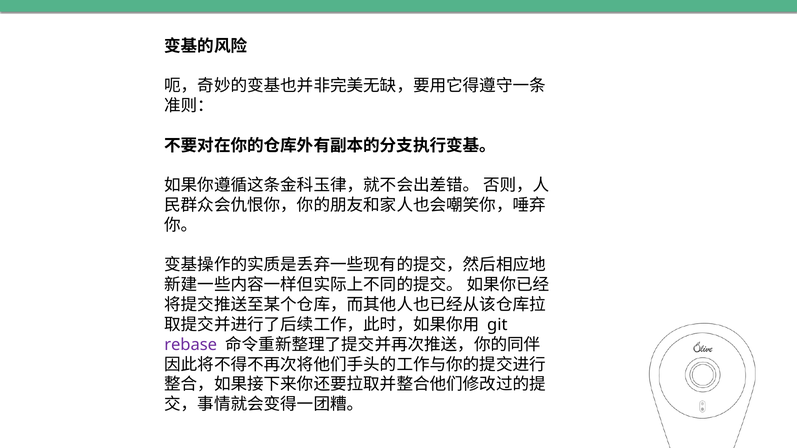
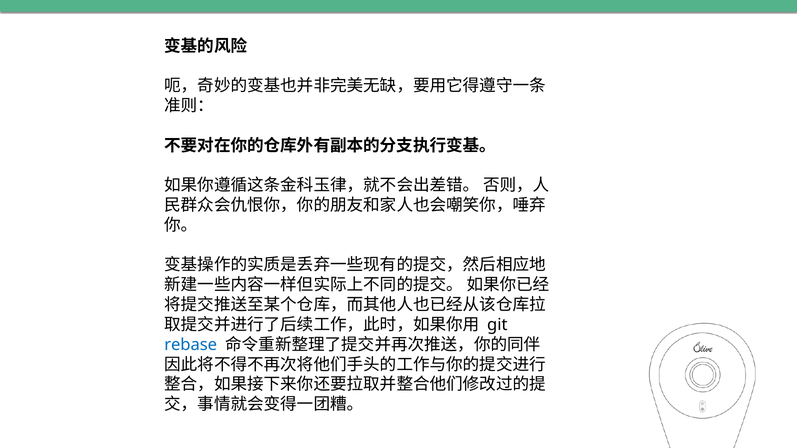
rebase colour: purple -> blue
